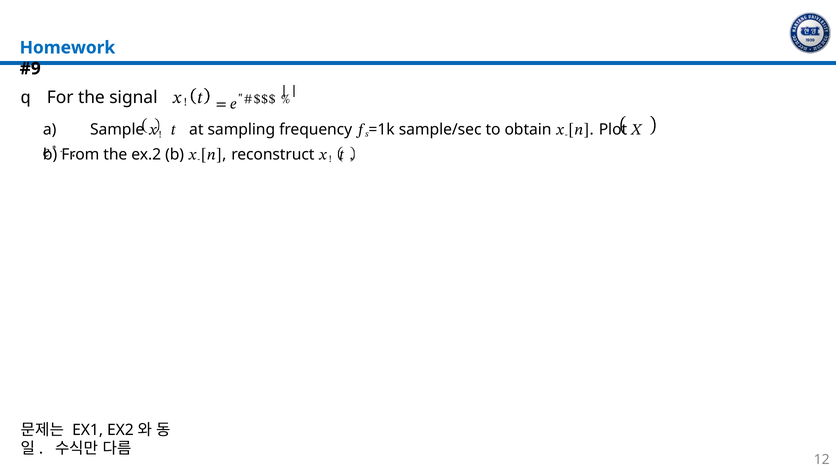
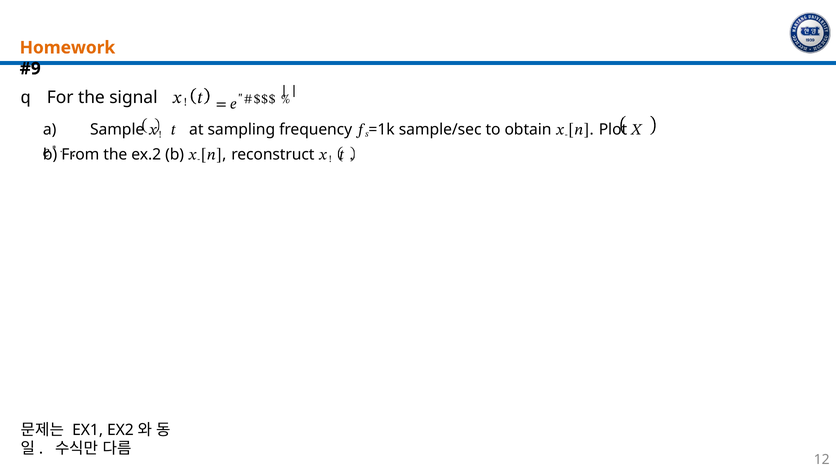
Homework colour: blue -> orange
